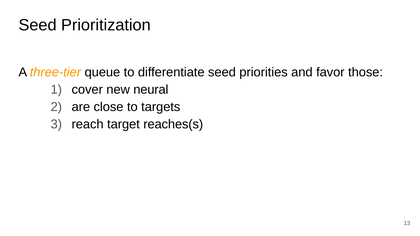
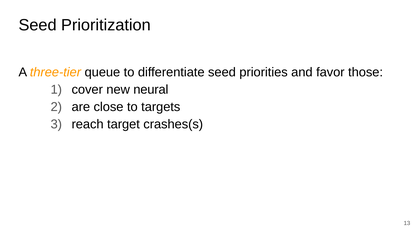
reaches(s: reaches(s -> crashes(s
